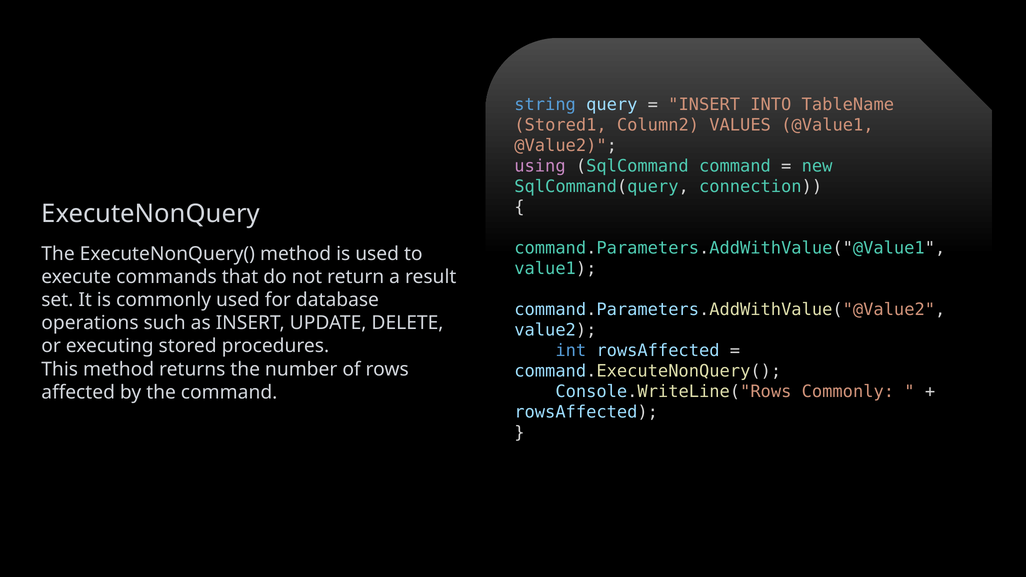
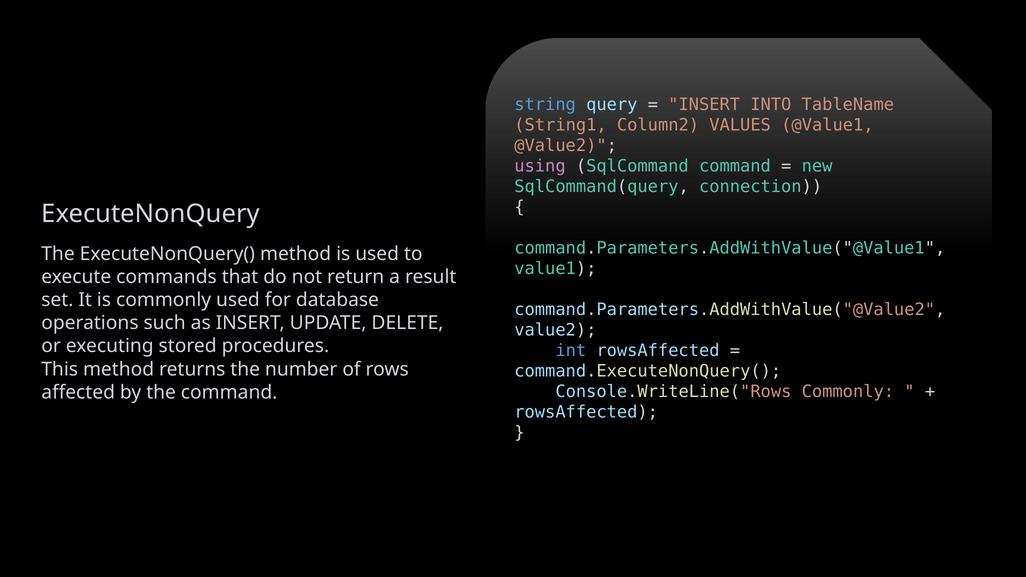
Stored1: Stored1 -> String1
